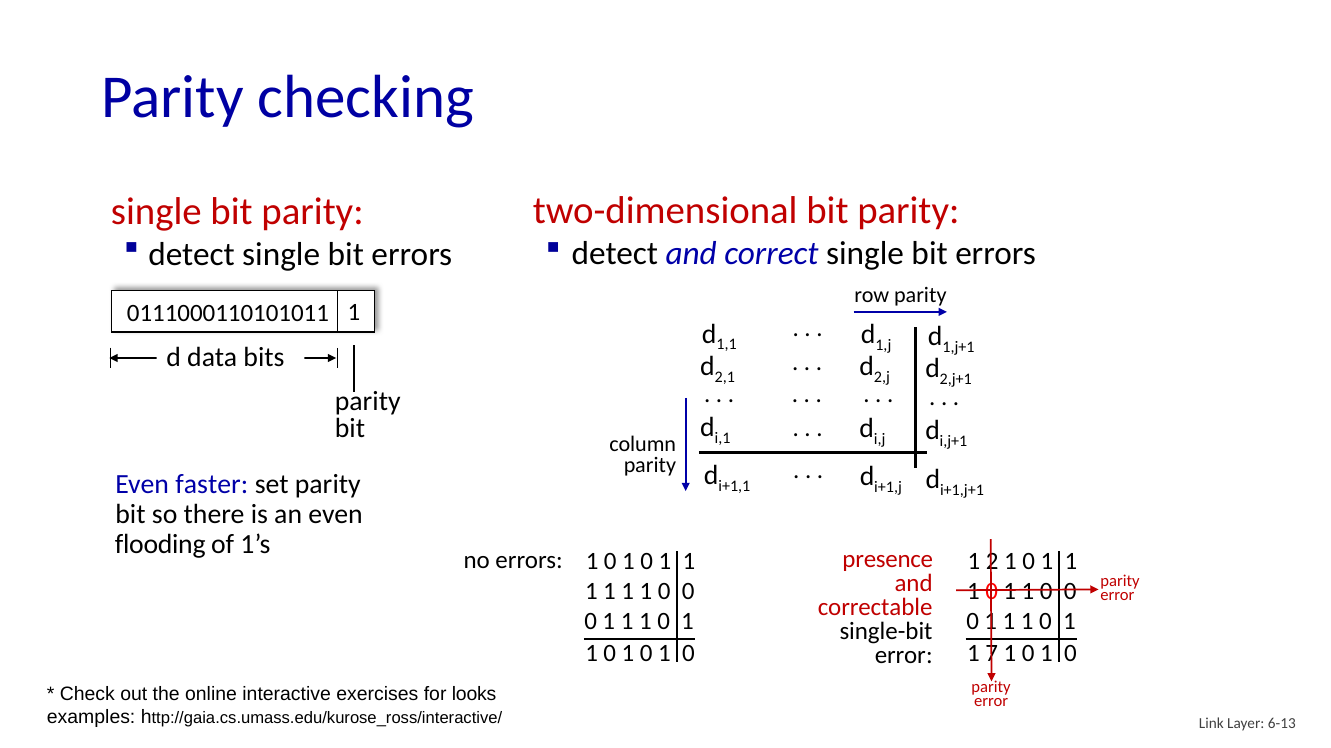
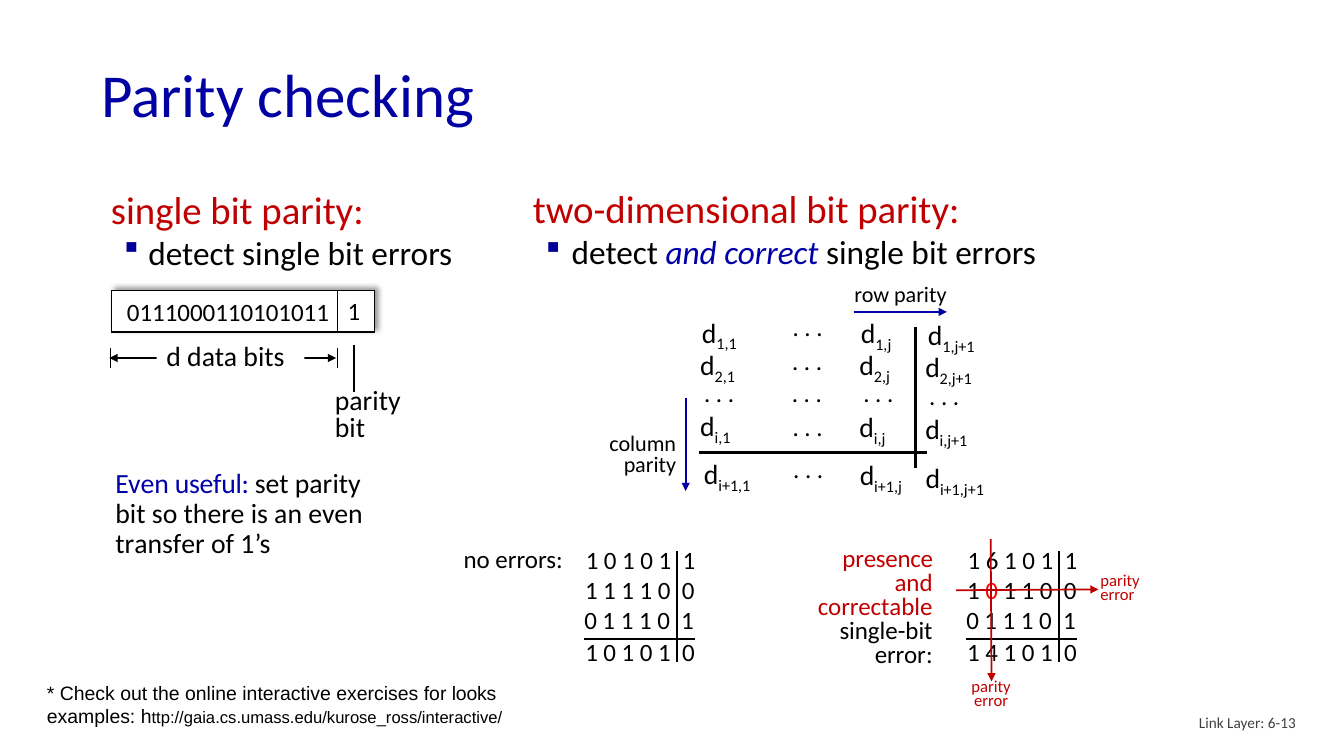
faster: faster -> useful
flooding: flooding -> transfer
2: 2 -> 6
7: 7 -> 4
